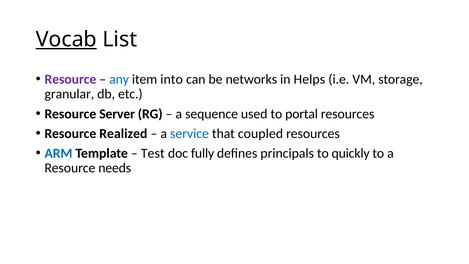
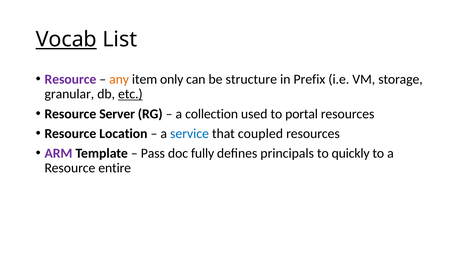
any colour: blue -> orange
into: into -> only
networks: networks -> structure
Helps: Helps -> Prefix
etc underline: none -> present
sequence: sequence -> collection
Realized: Realized -> Location
ARM colour: blue -> purple
Test: Test -> Pass
needs: needs -> entire
